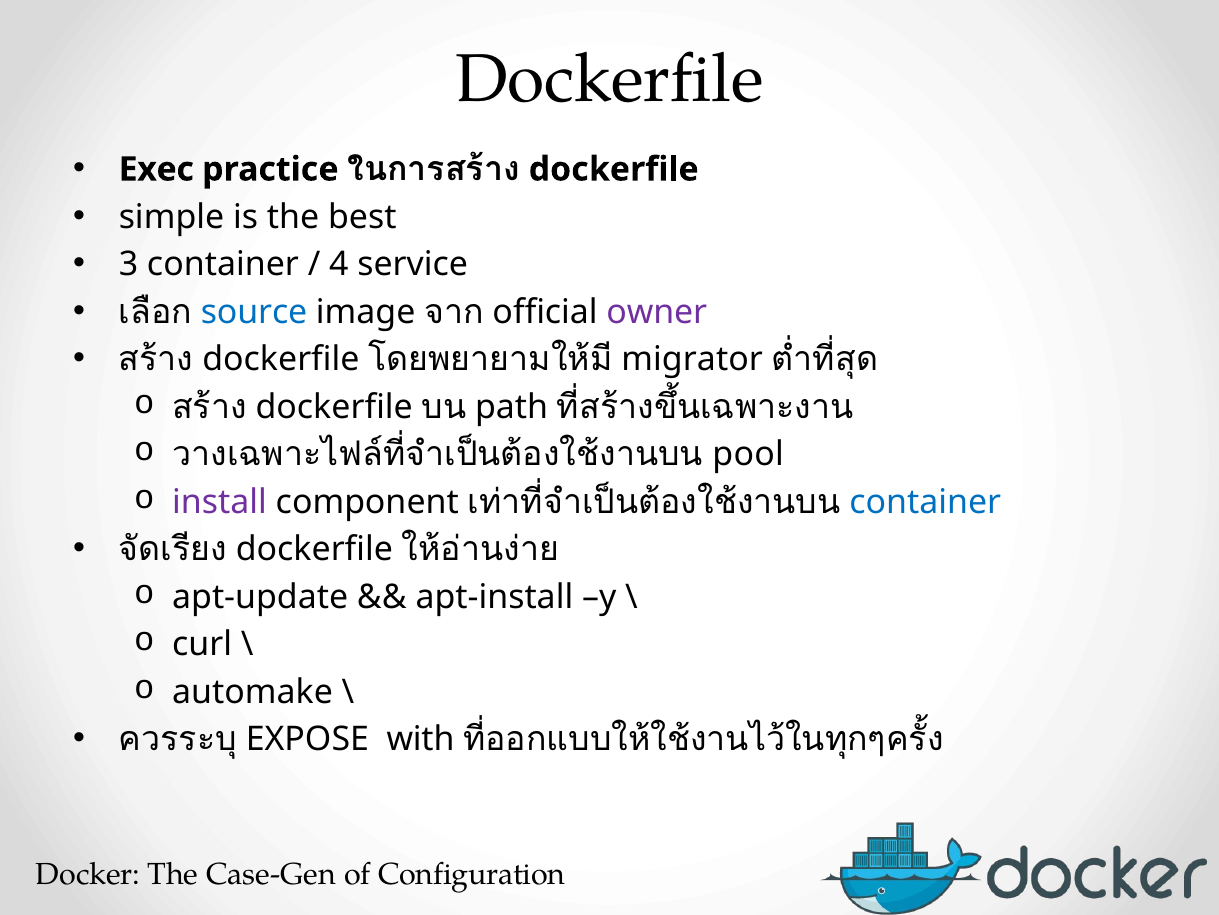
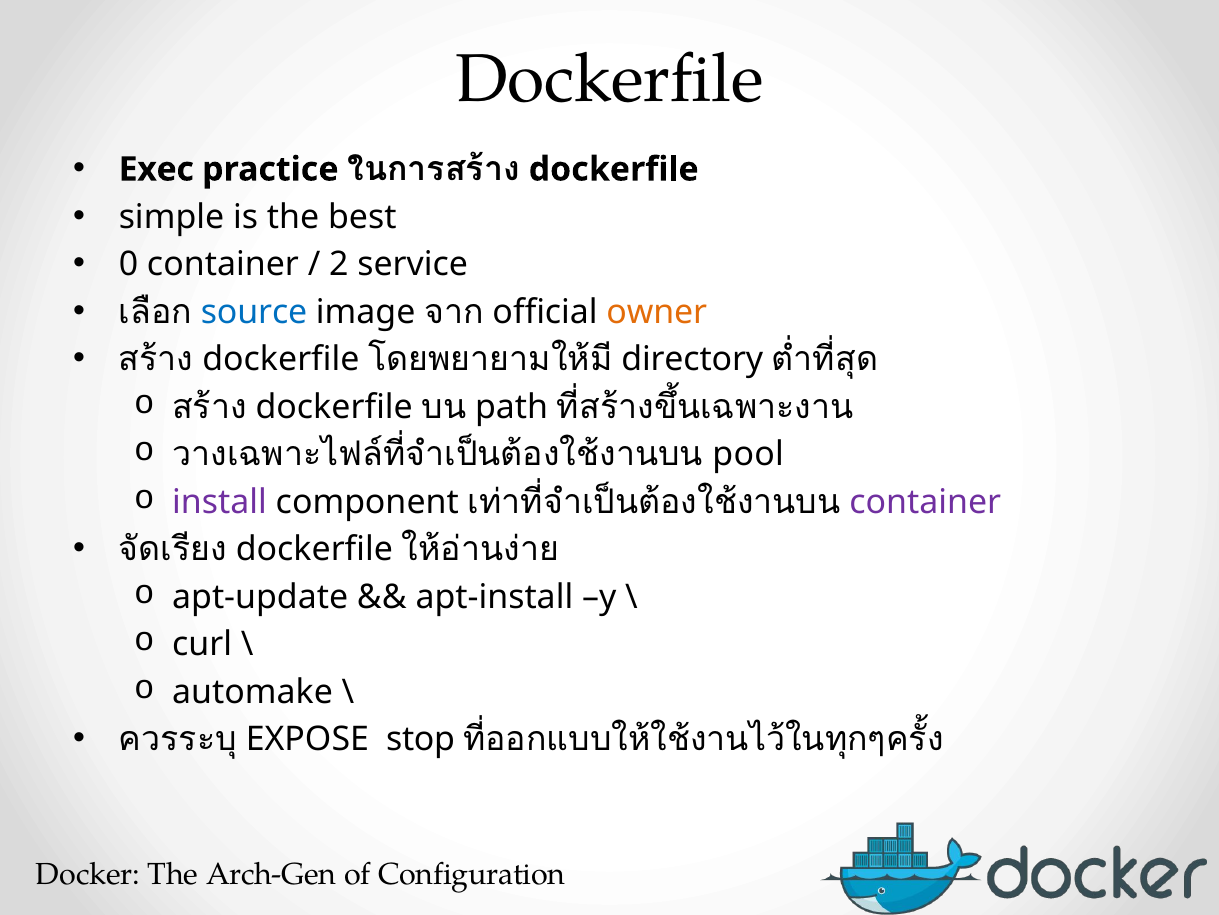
3: 3 -> 0
4: 4 -> 2
owner colour: purple -> orange
migrator: migrator -> directory
container at (925, 501) colour: blue -> purple
with: with -> stop
Case-Gen: Case-Gen -> Arch-Gen
